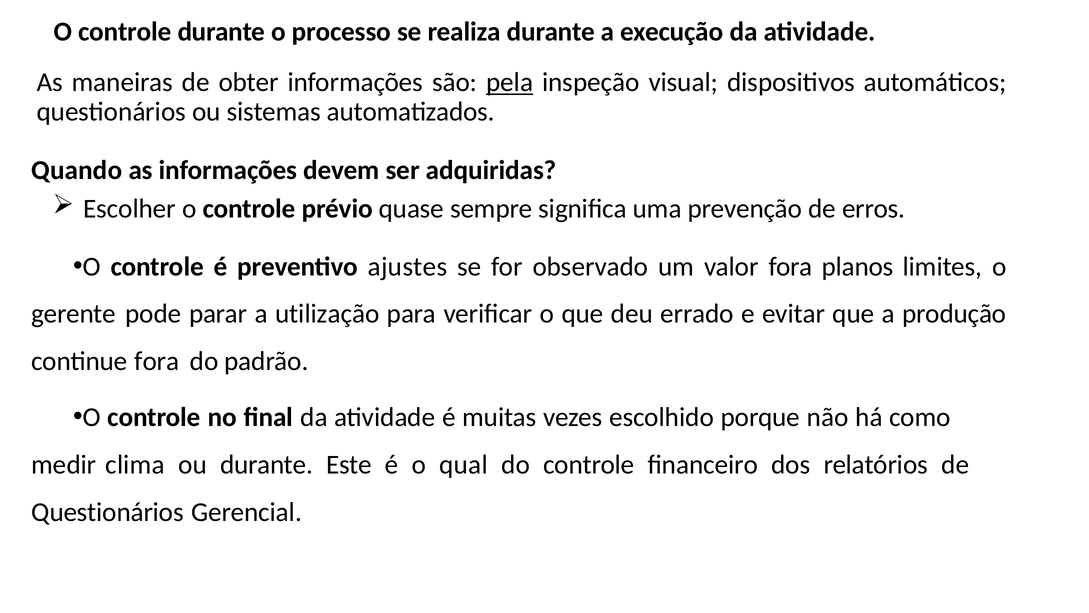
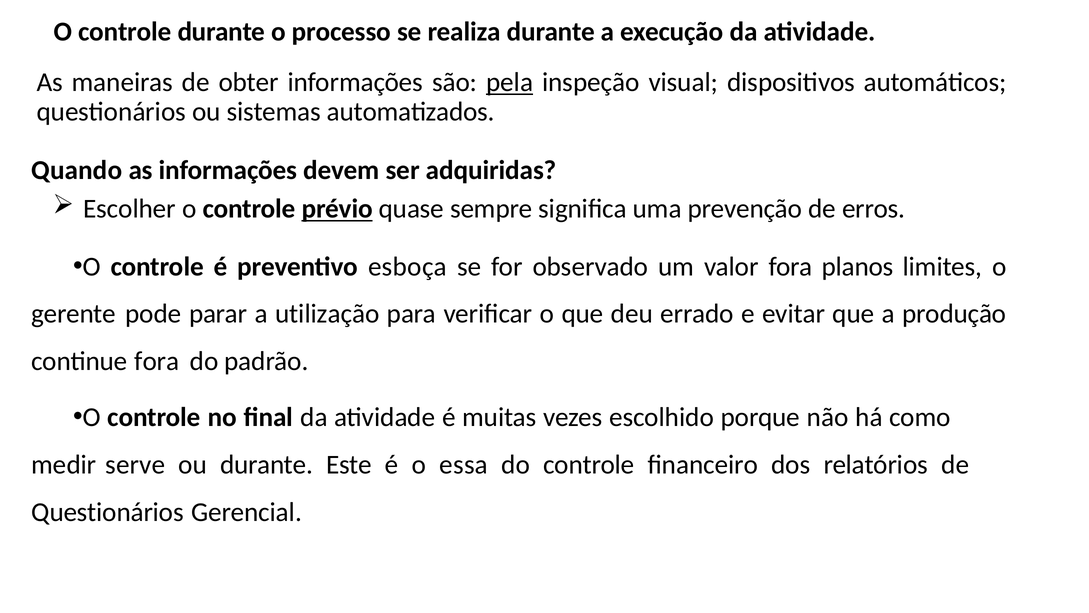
prévio underline: none -> present
ajustes: ajustes -> esboça
clima: clima -> serve
qual: qual -> essa
